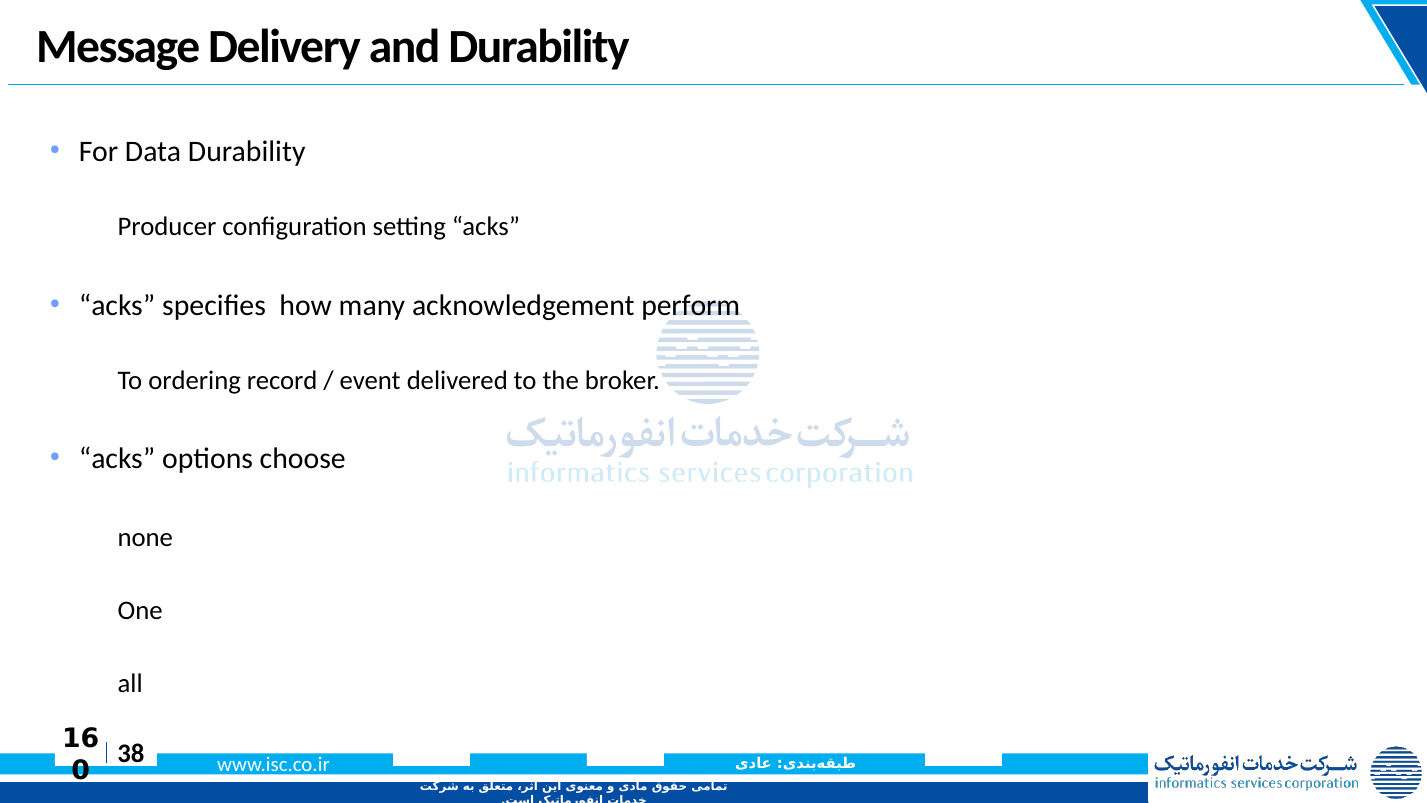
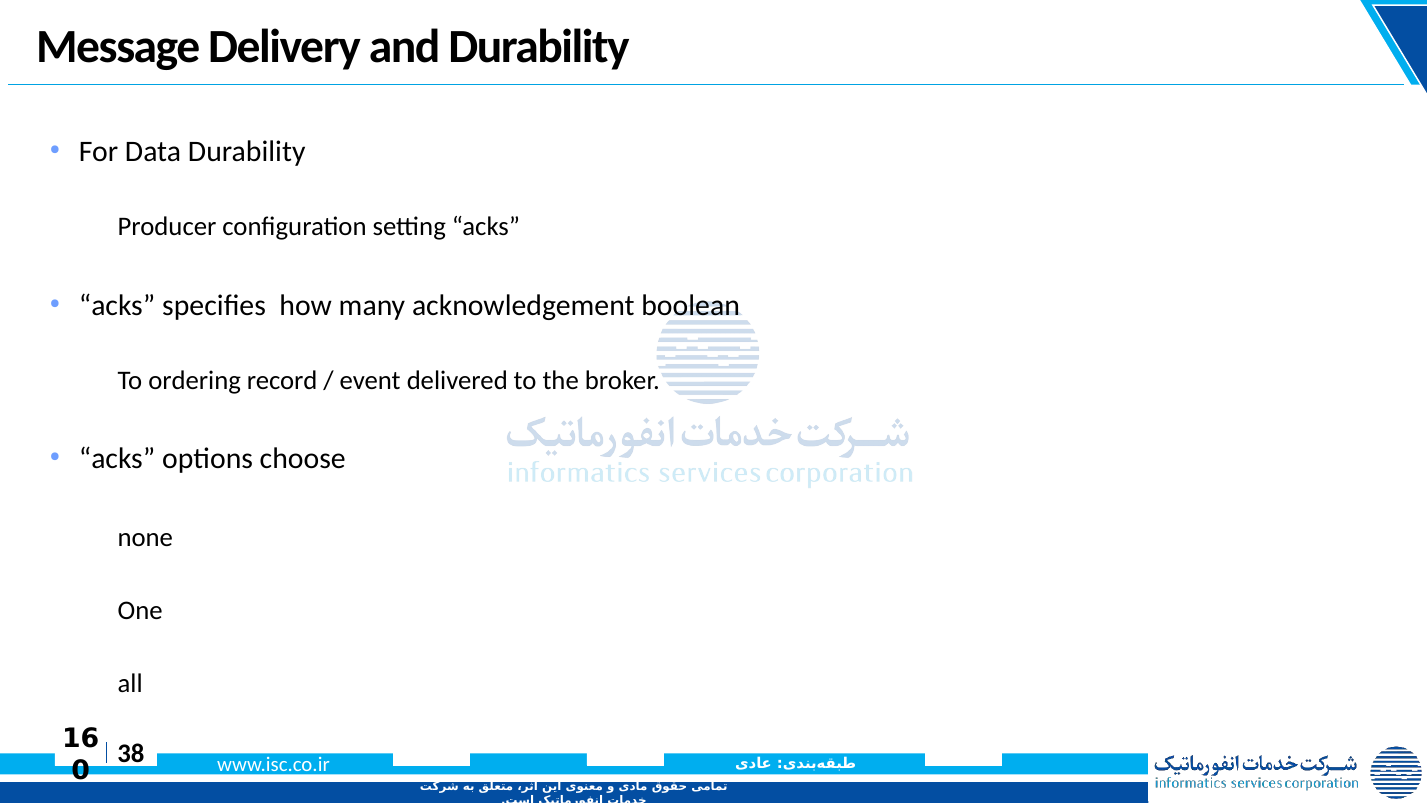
perform: perform -> boolean
